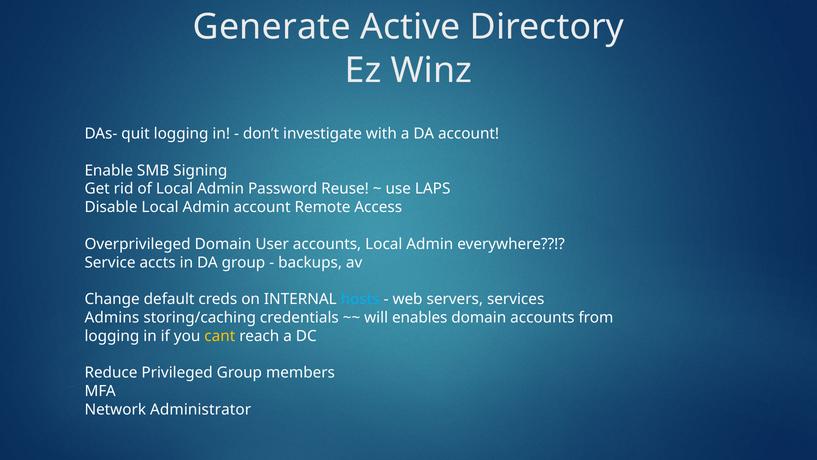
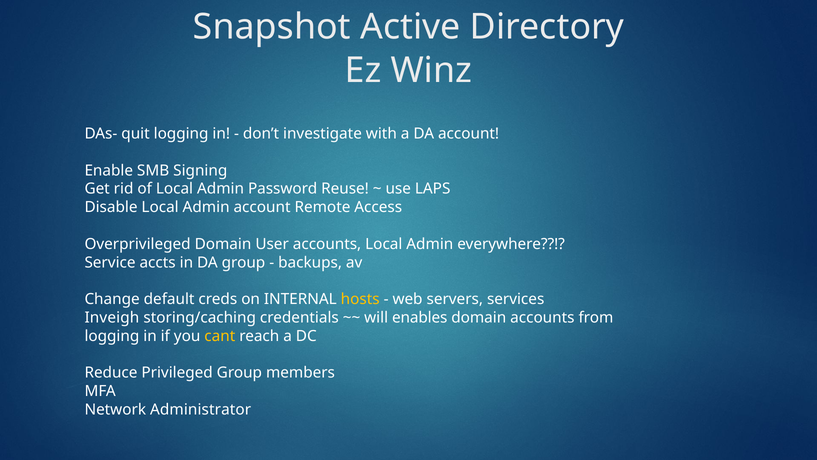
Generate: Generate -> Snapshot
hosts colour: light blue -> yellow
Admins: Admins -> Inveigh
